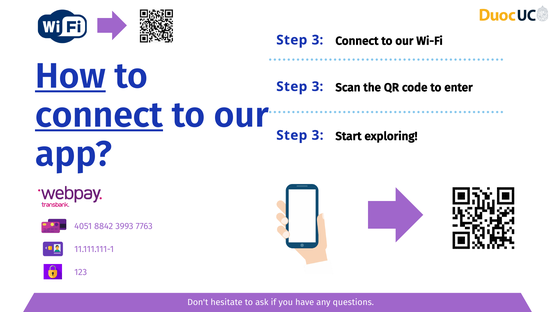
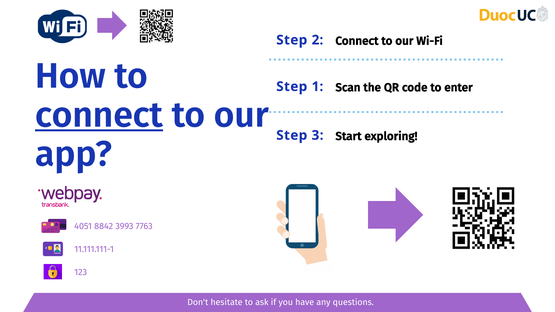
3 at (317, 40): 3 -> 2
How underline: present -> none
3 at (317, 87): 3 -> 1
